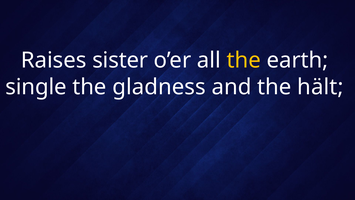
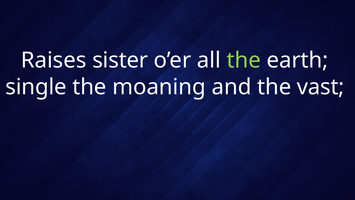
the at (244, 60) colour: yellow -> light green
gladness: gladness -> moaning
hält: hält -> vast
